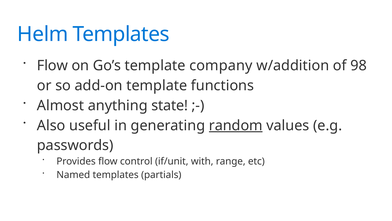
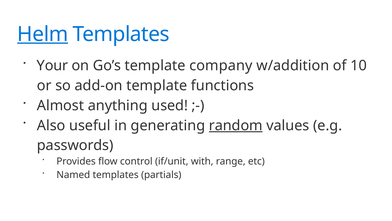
Helm underline: none -> present
Flow at (52, 66): Flow -> Your
98: 98 -> 10
state: state -> used
